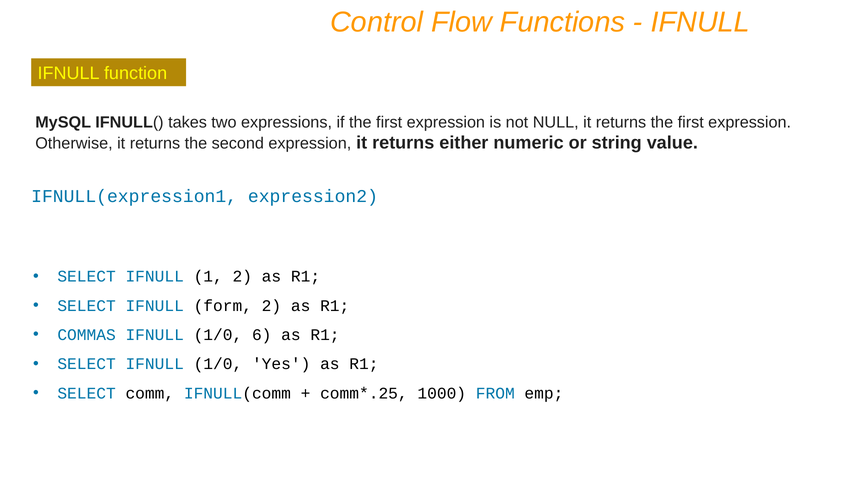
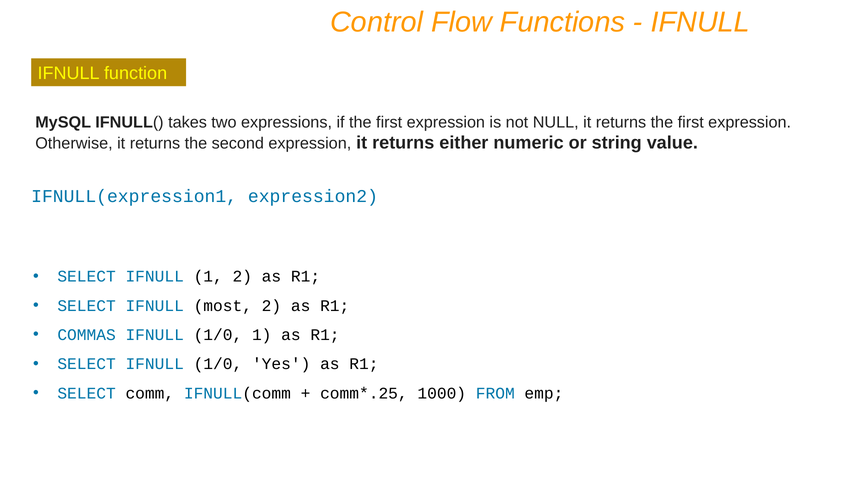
form: form -> most
1/0 6: 6 -> 1
